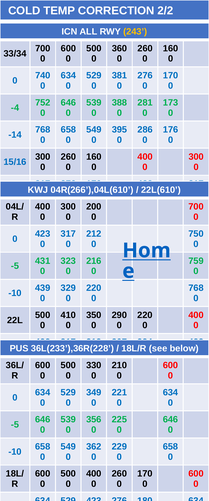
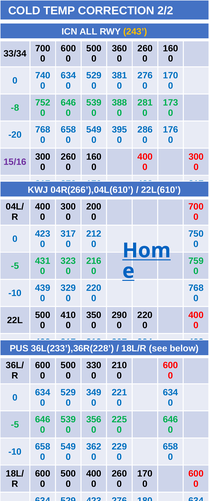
-4: -4 -> -8
-14: -14 -> -20
15/16 colour: blue -> purple
